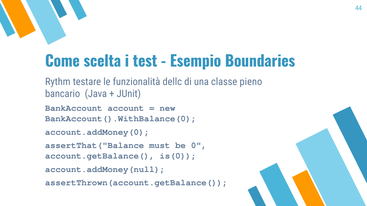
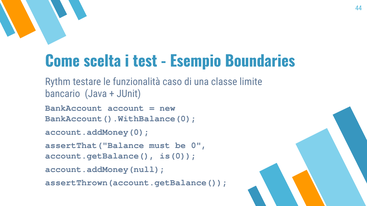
dellc: dellc -> caso
pieno: pieno -> limite
